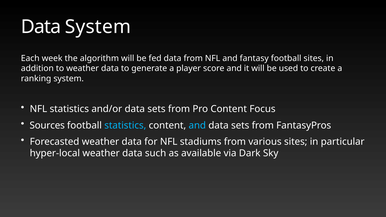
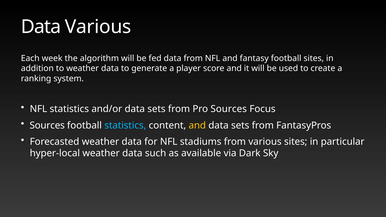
Data System: System -> Various
Pro Content: Content -> Sources
and at (197, 125) colour: light blue -> yellow
